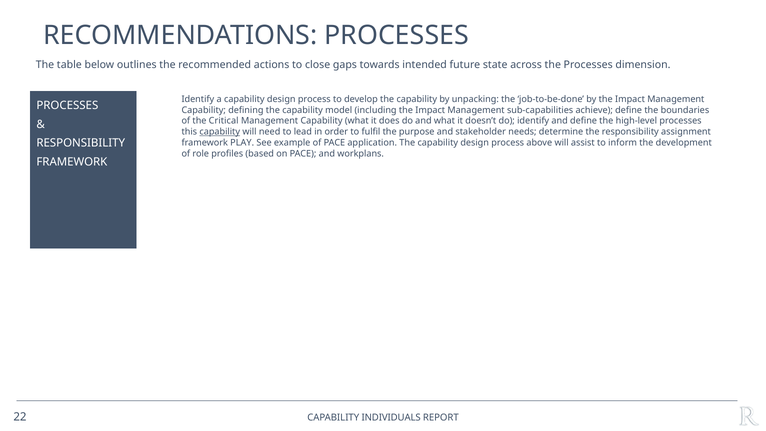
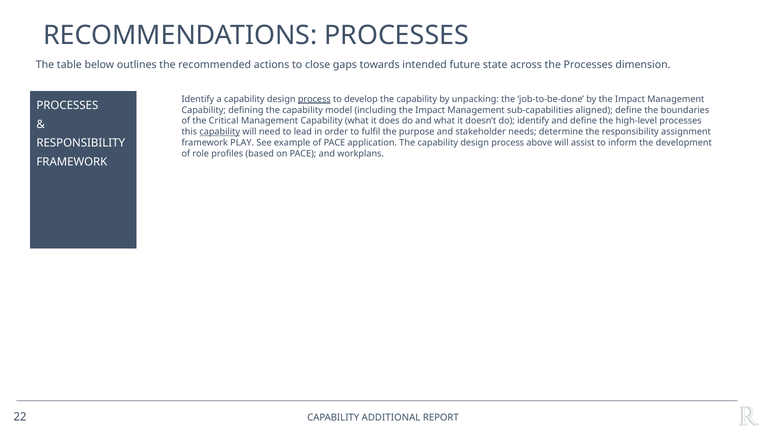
process at (314, 99) underline: none -> present
achieve: achieve -> aligned
INDIVIDUALS: INDIVIDUALS -> ADDITIONAL
